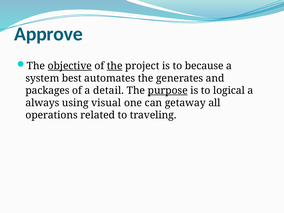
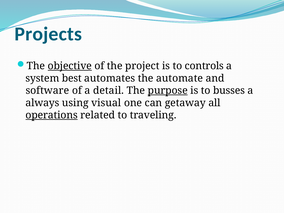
Approve: Approve -> Projects
the at (115, 66) underline: present -> none
because: because -> controls
generates: generates -> automate
packages: packages -> software
logical: logical -> busses
operations underline: none -> present
